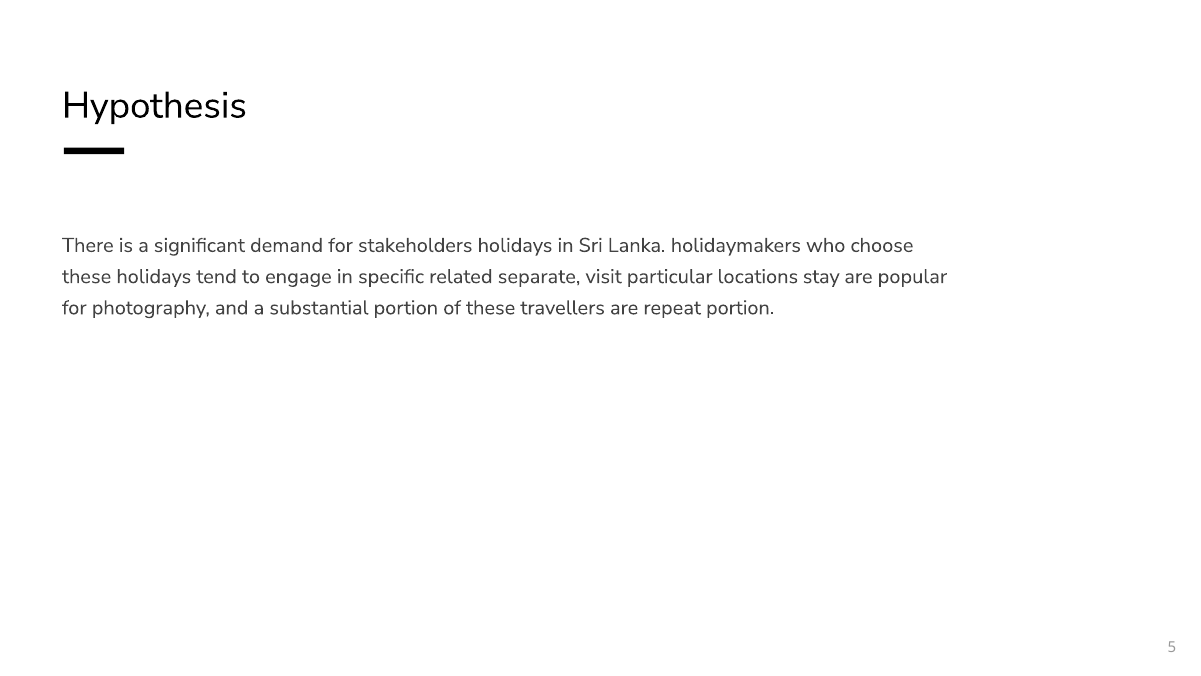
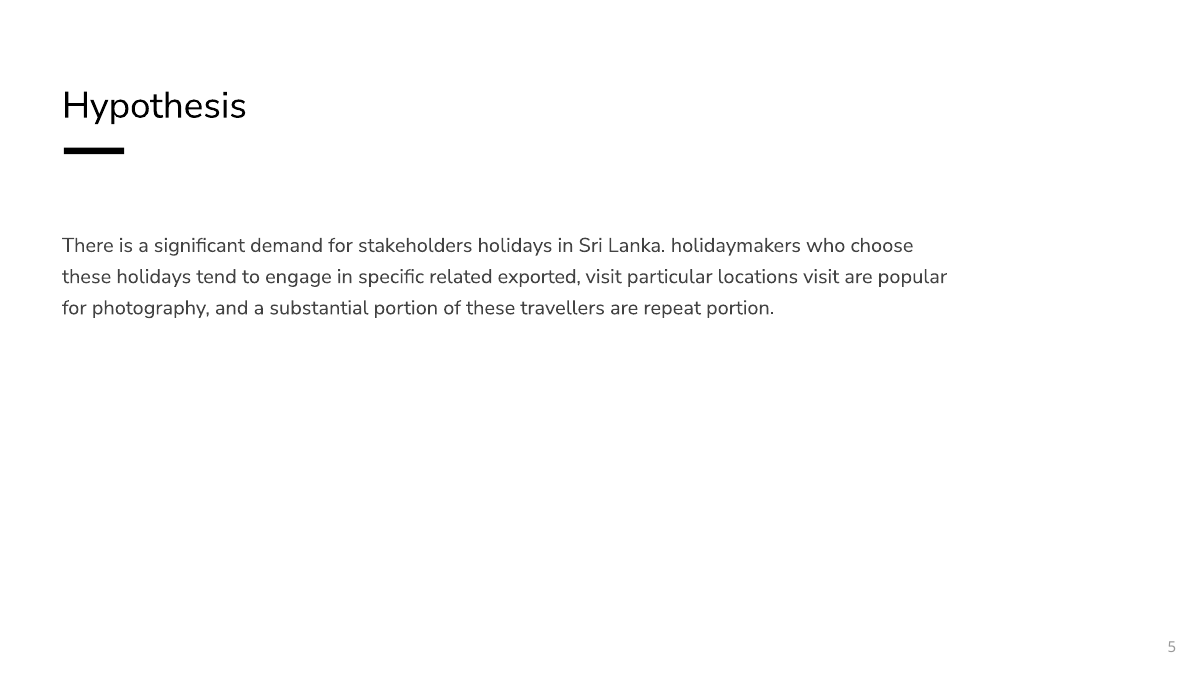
separate: separate -> exported
locations stay: stay -> visit
